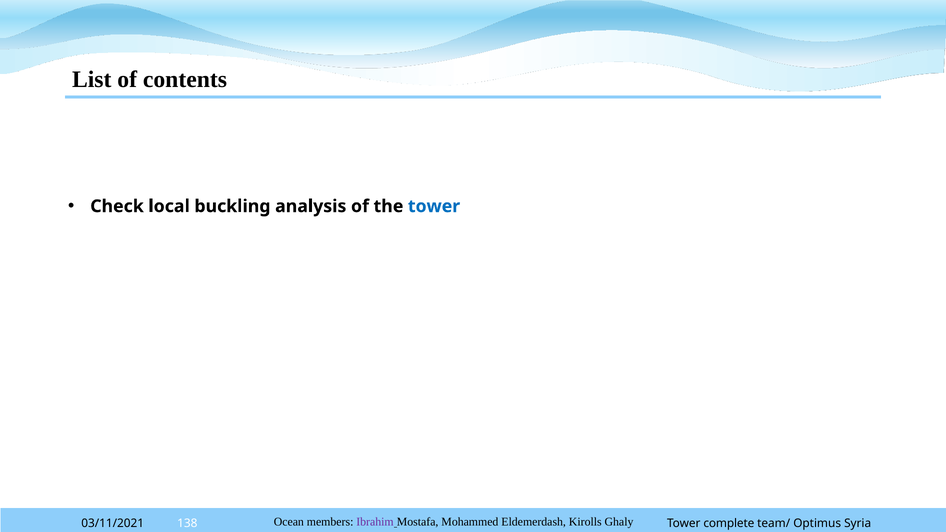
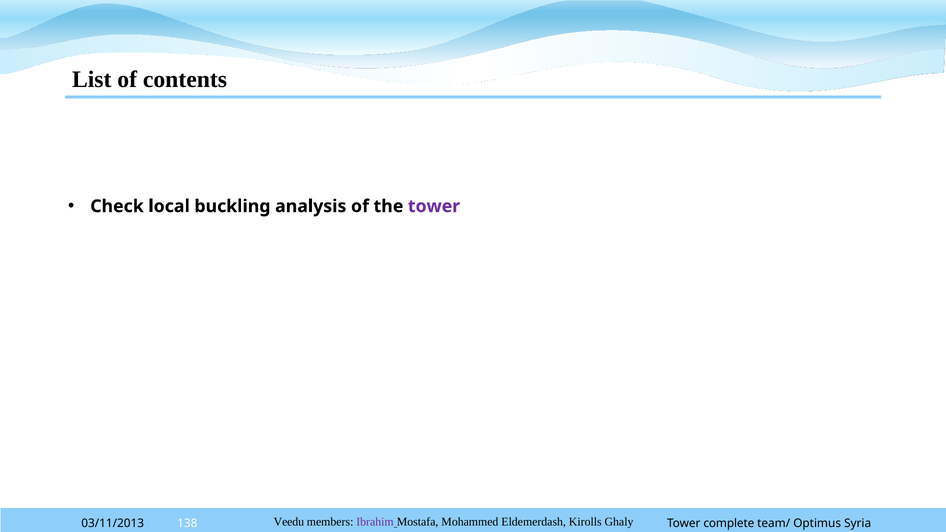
tower at (434, 206) colour: blue -> purple
Ocean: Ocean -> Veedu
03/11/2021: 03/11/2021 -> 03/11/2013
